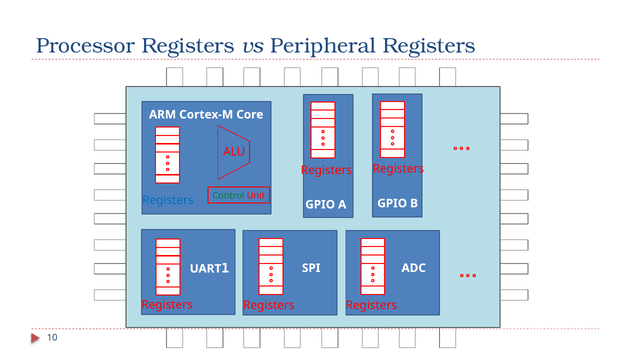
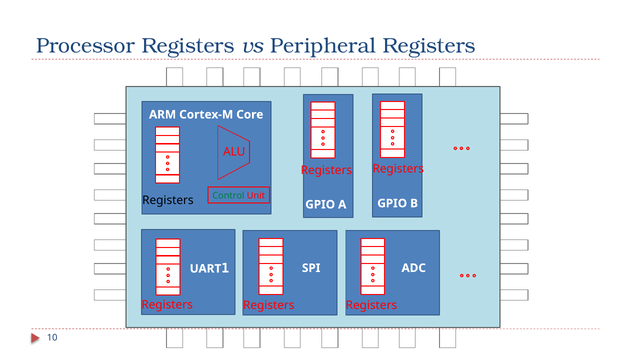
Registers at (168, 200) colour: blue -> black
